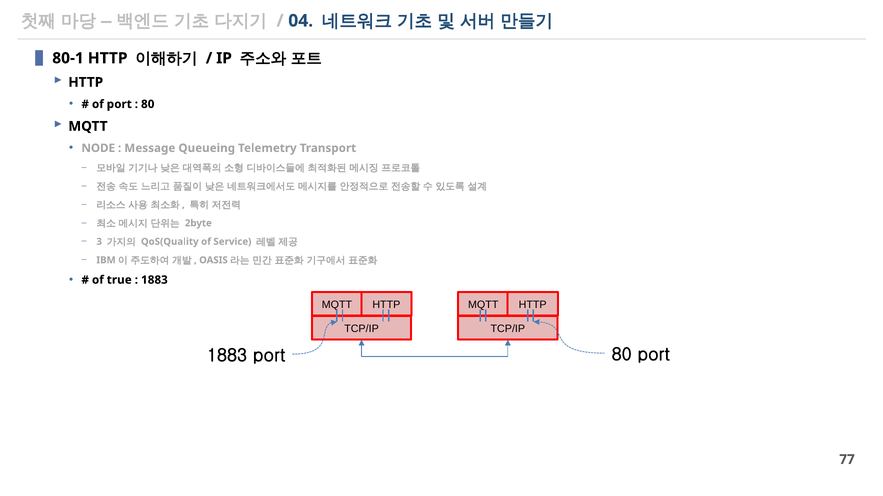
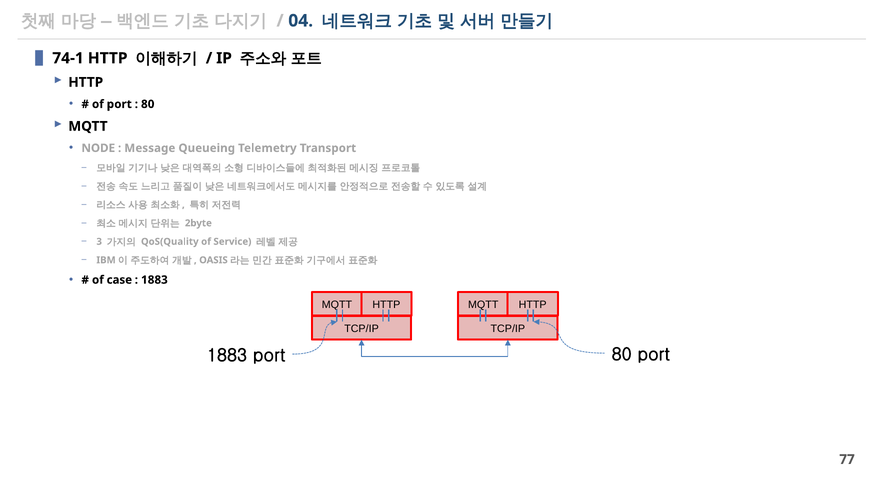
80-1: 80-1 -> 74-1
true: true -> case
